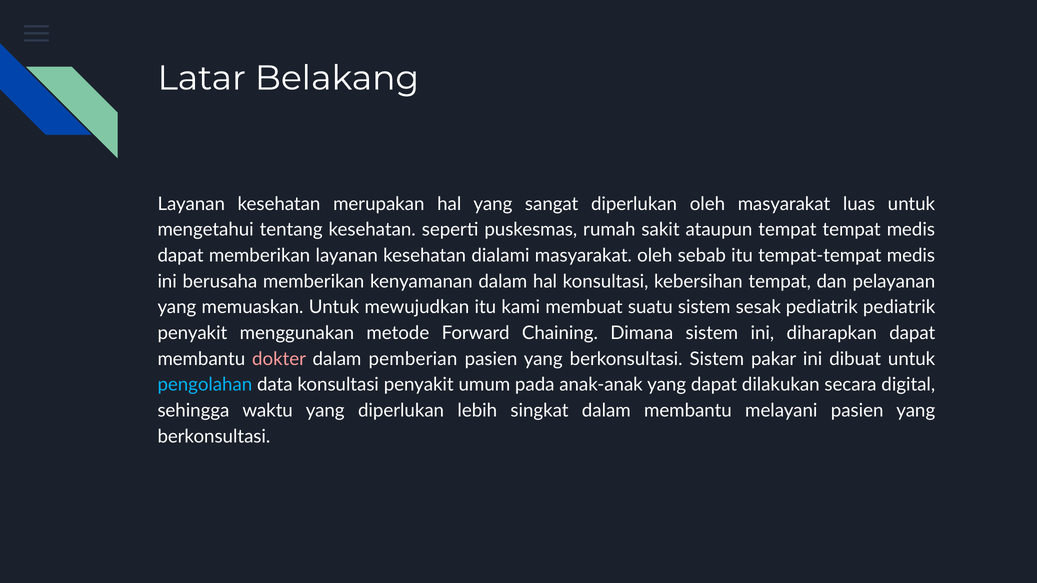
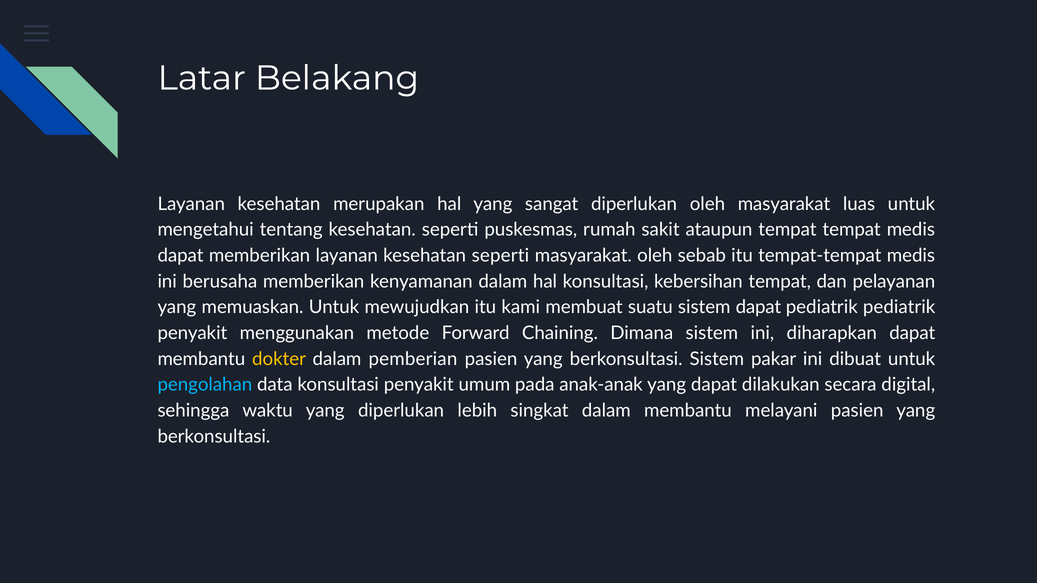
layanan kesehatan dialami: dialami -> seperti
sistem sesak: sesak -> dapat
dokter colour: pink -> yellow
